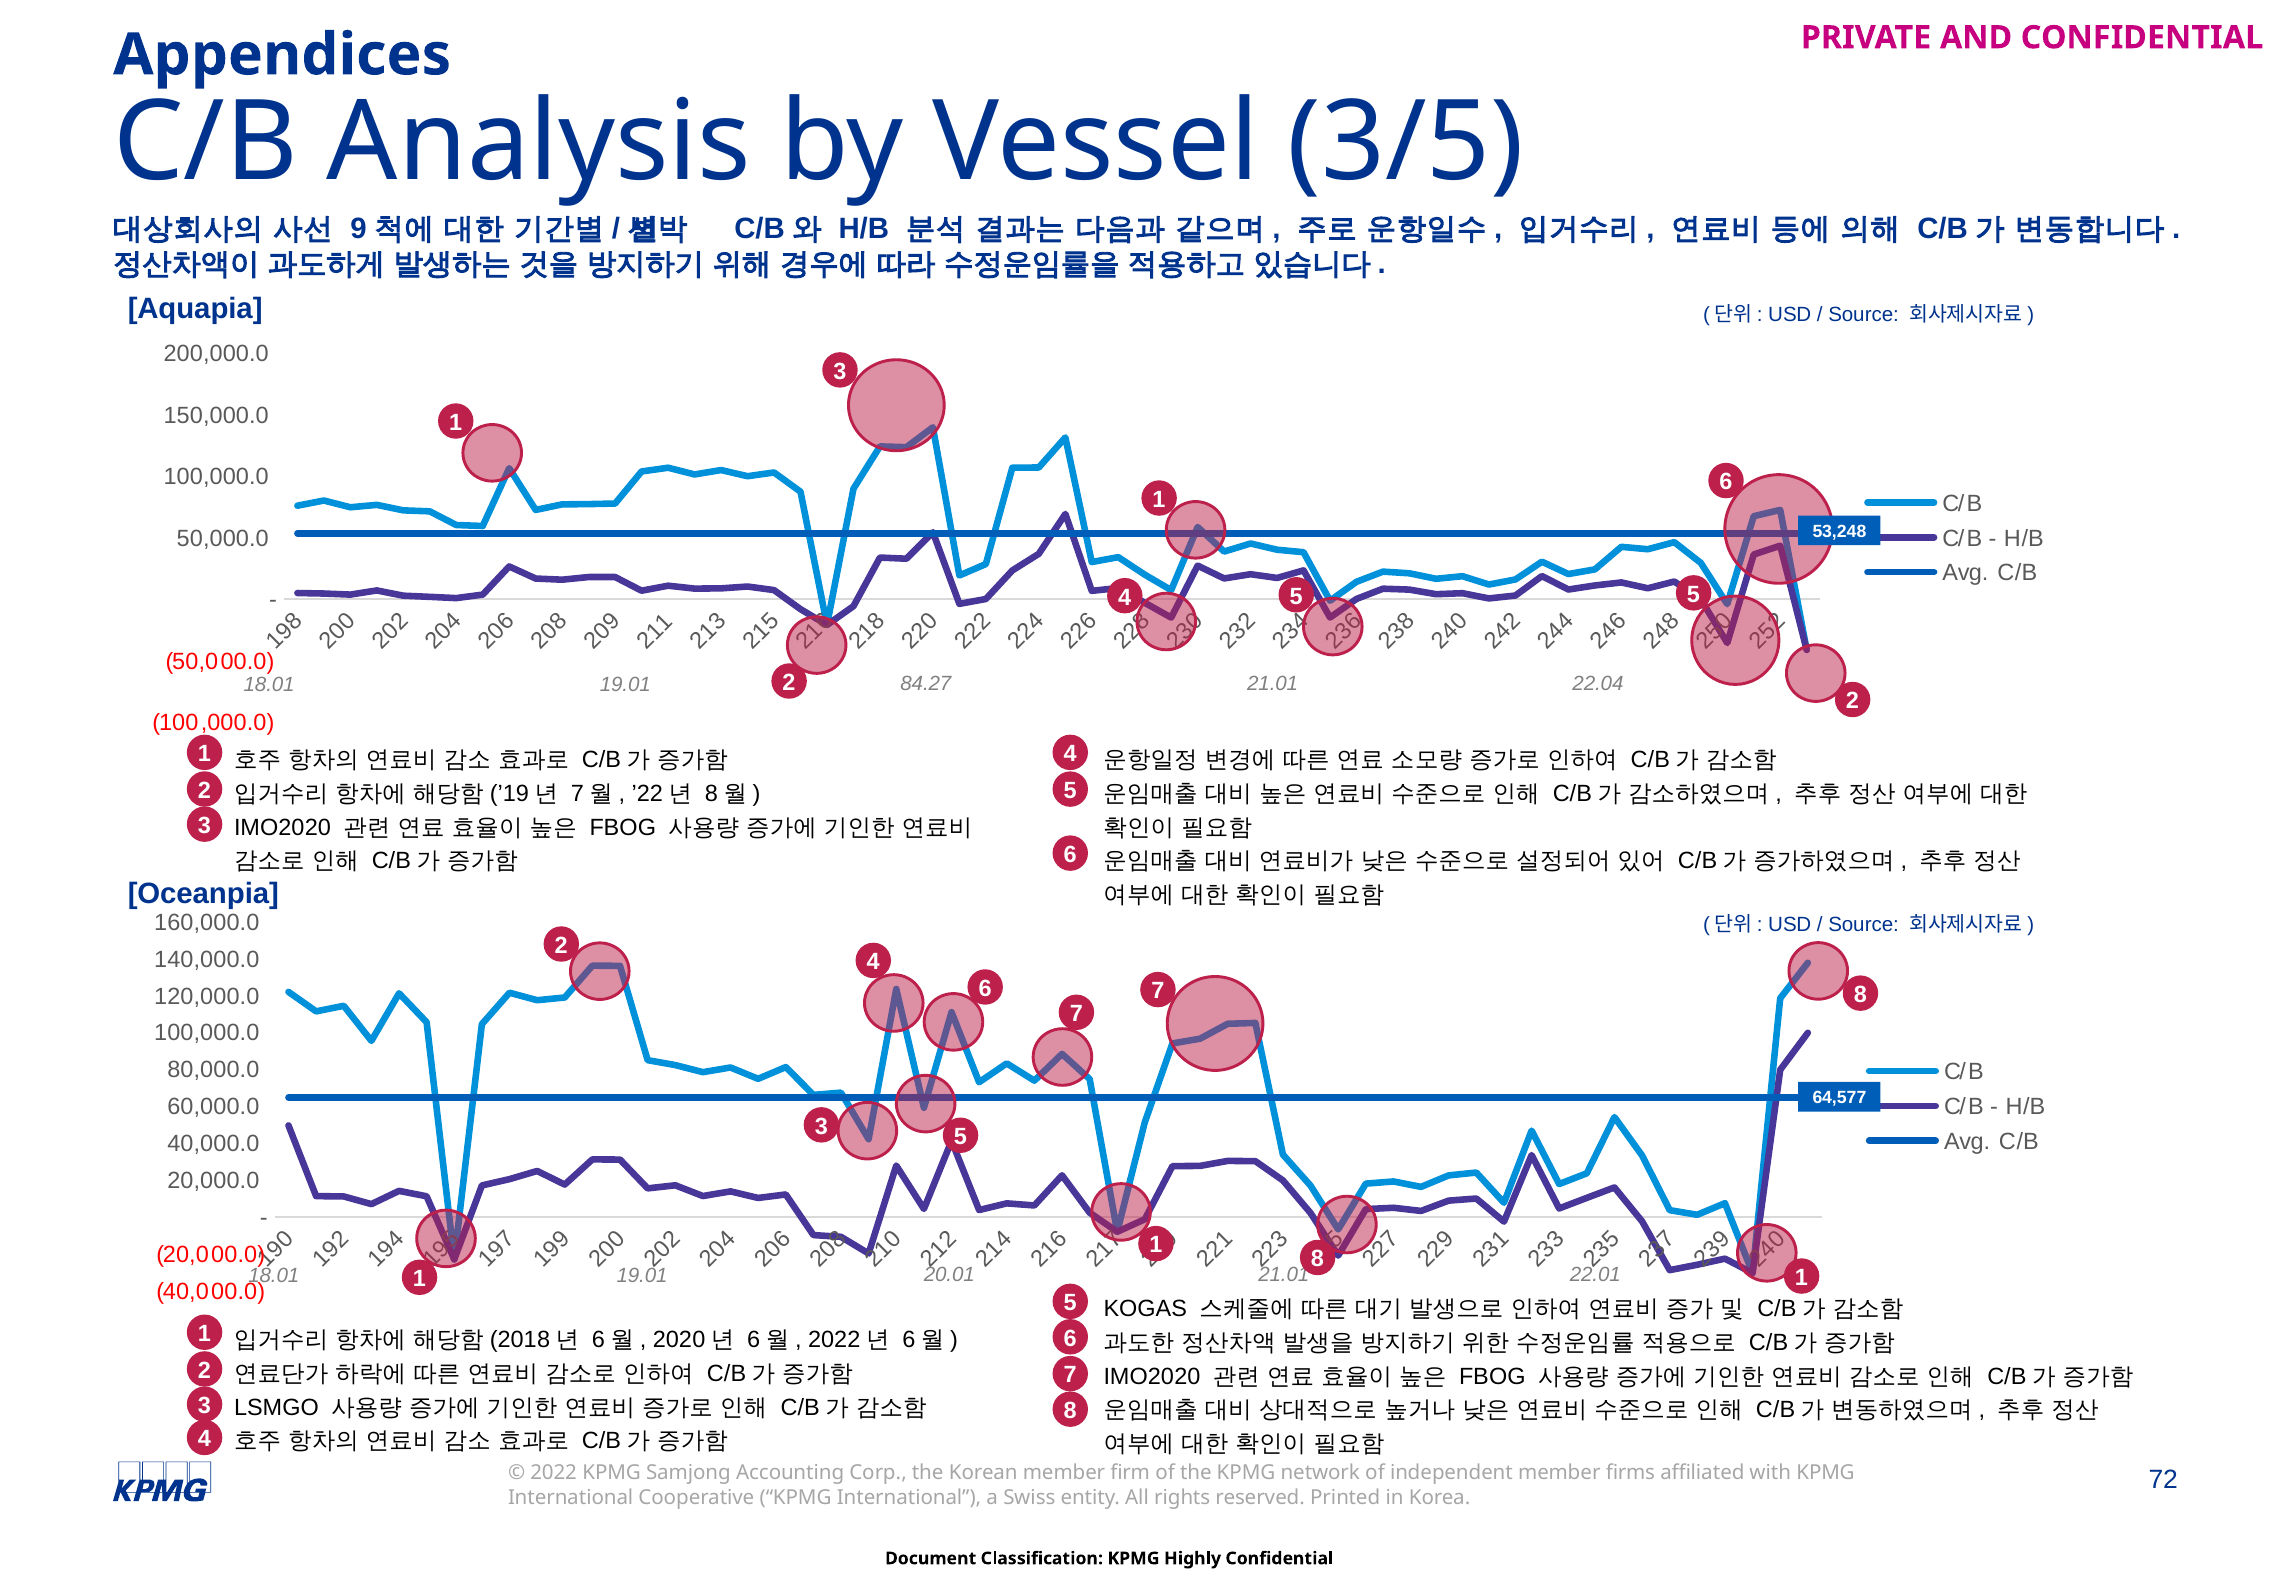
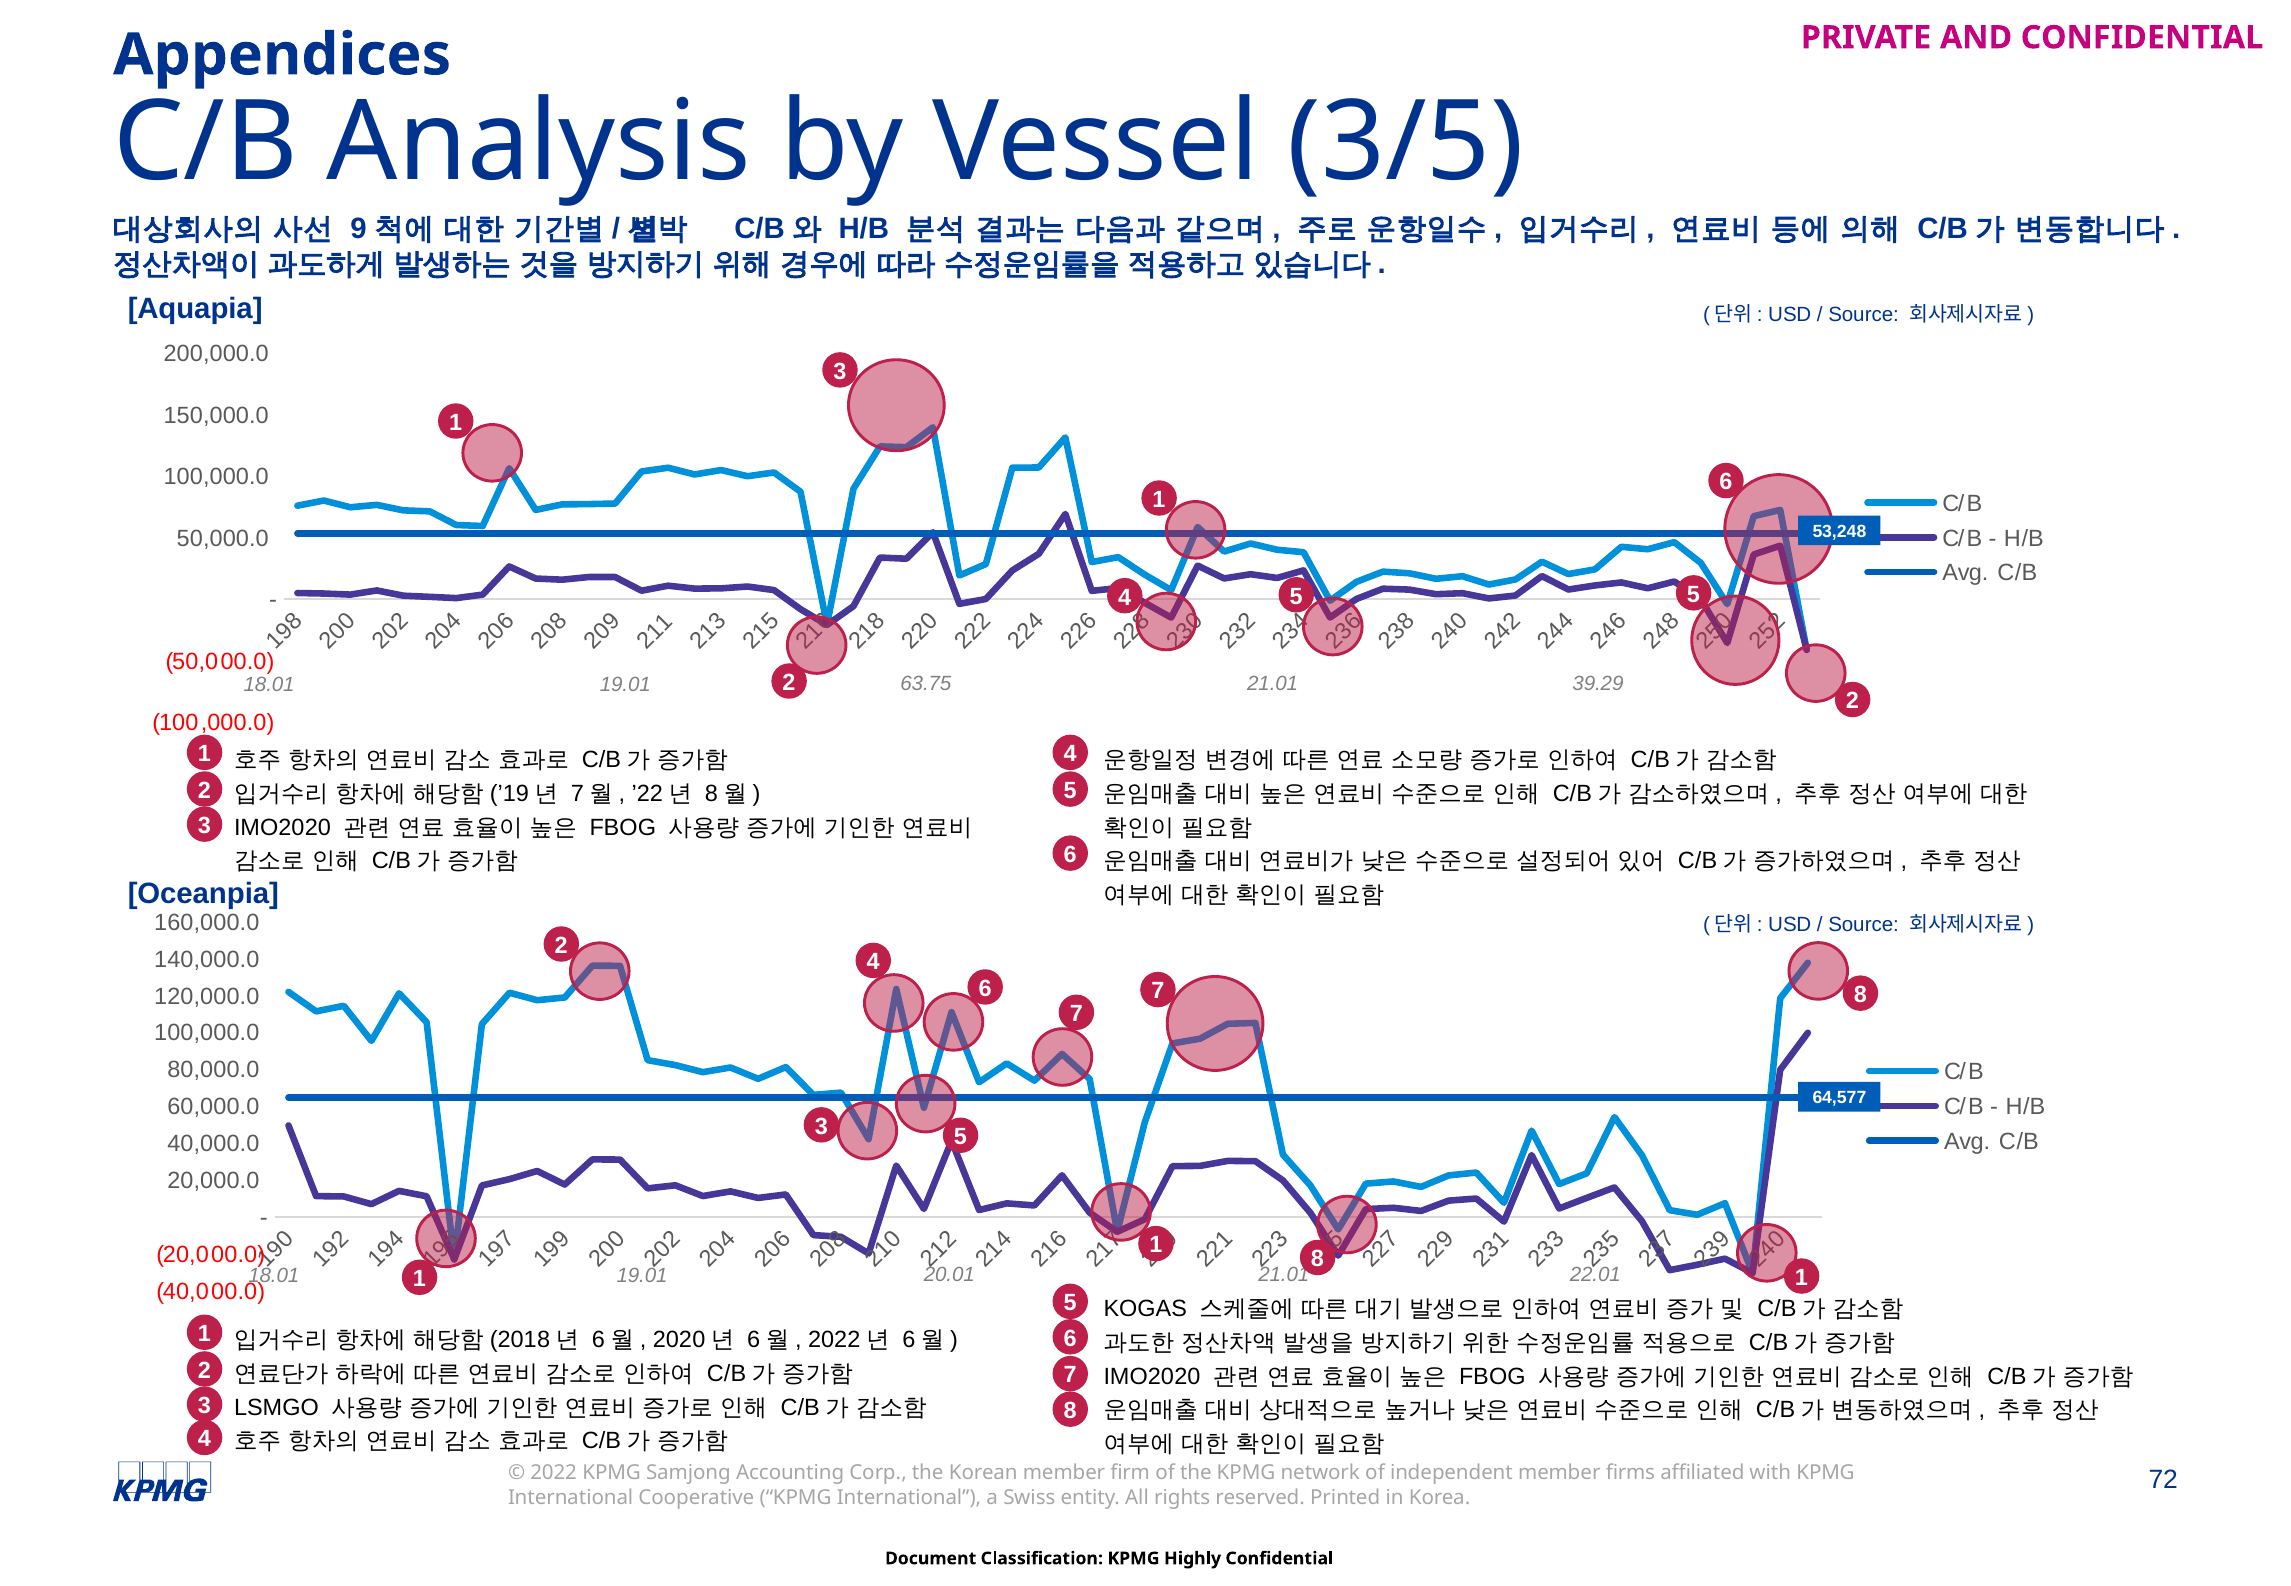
84.27: 84.27 -> 63.75
22.04: 22.04 -> 39.29
